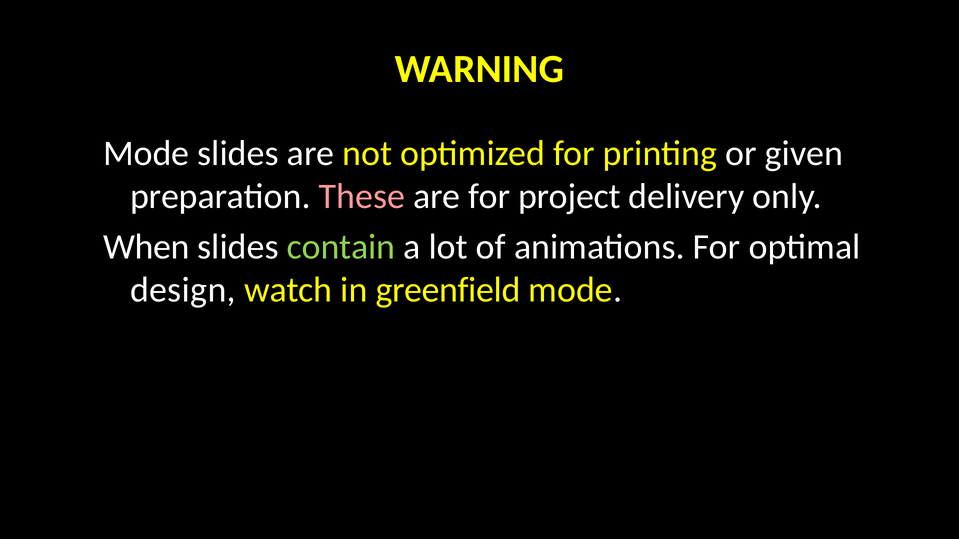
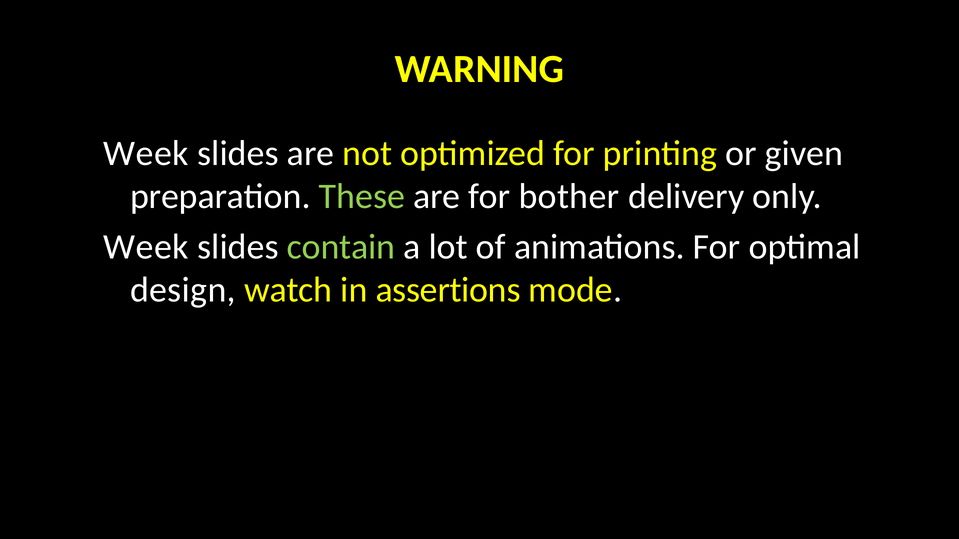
Mode at (146, 154): Mode -> Week
These colour: pink -> light green
project: project -> bother
When at (146, 247): When -> Week
greenfield: greenfield -> assertions
